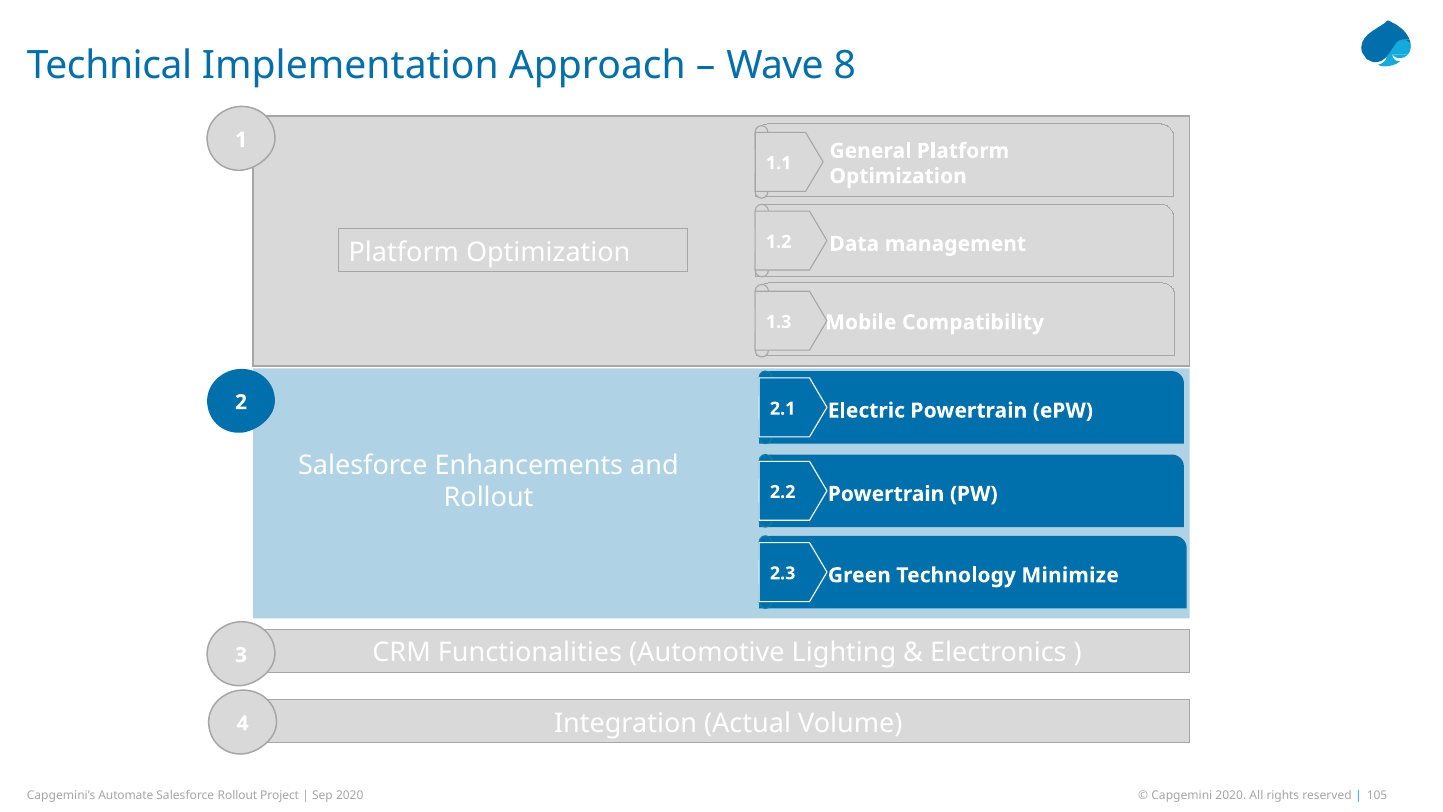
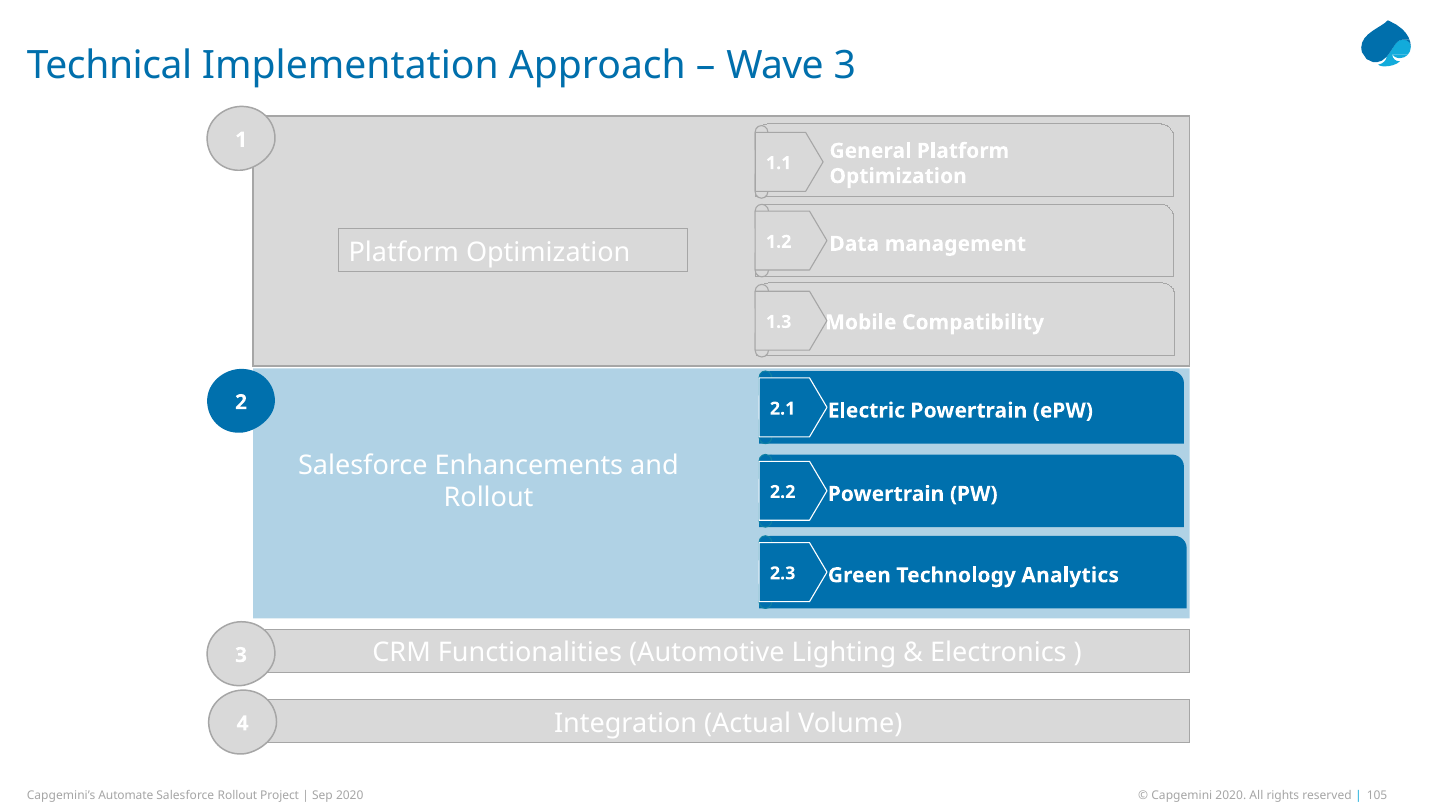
Wave 8: 8 -> 3
Minimize: Minimize -> Analytics
